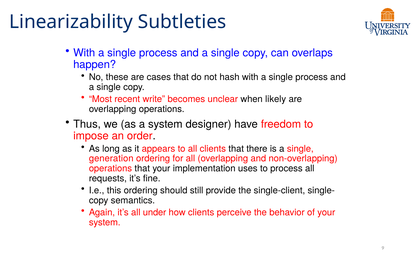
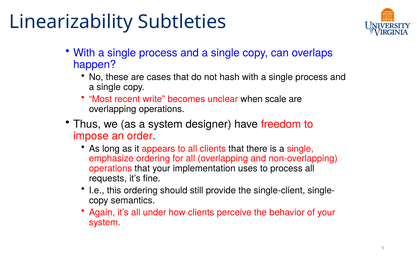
likely: likely -> scale
generation: generation -> emphasize
